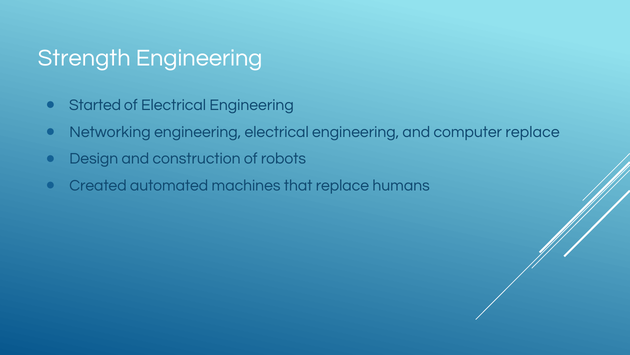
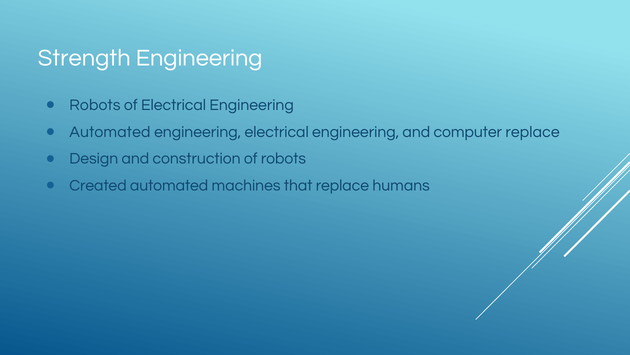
Started at (95, 105): Started -> Robots
Networking at (110, 132): Networking -> Automated
